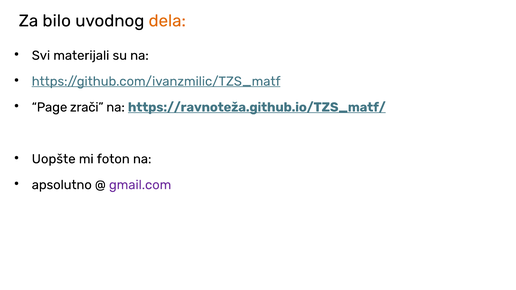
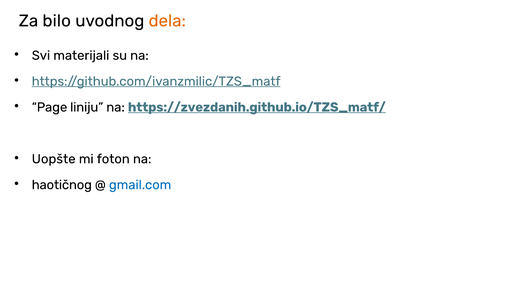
zrači: zrači -> liniju
https://ravnoteža.github.io/TZS_matf/: https://ravnoteža.github.io/TZS_matf/ -> https://zvezdanih.github.io/TZS_matf/
apsolutno: apsolutno -> haotičnog
gmail.com colour: purple -> blue
